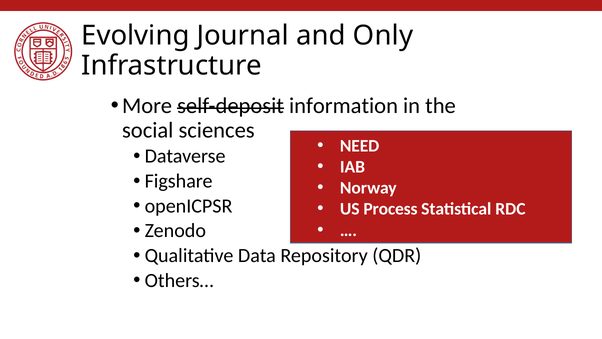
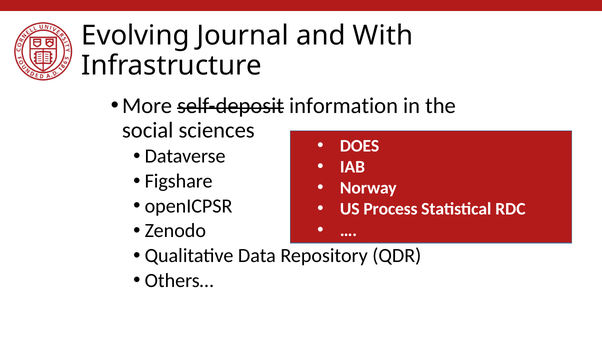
Only: Only -> With
NEED: NEED -> DOES
